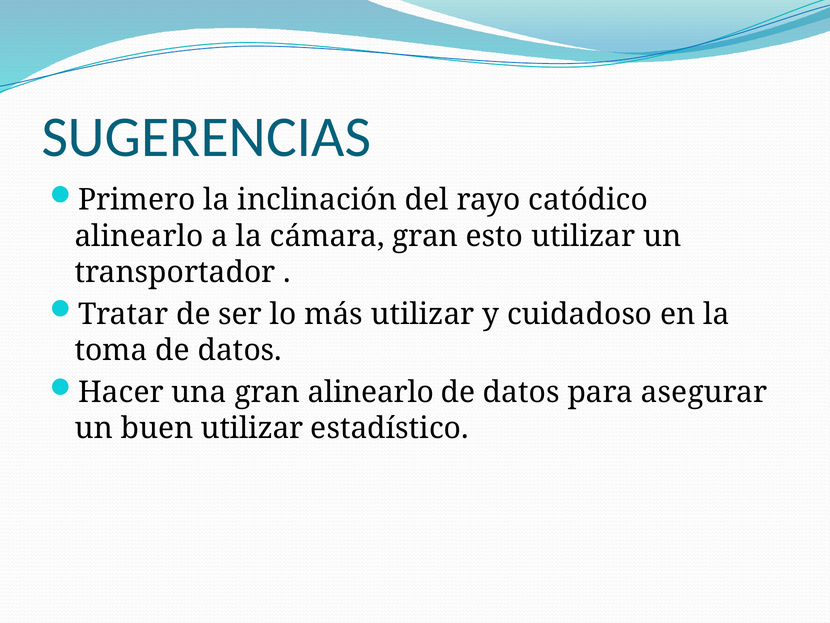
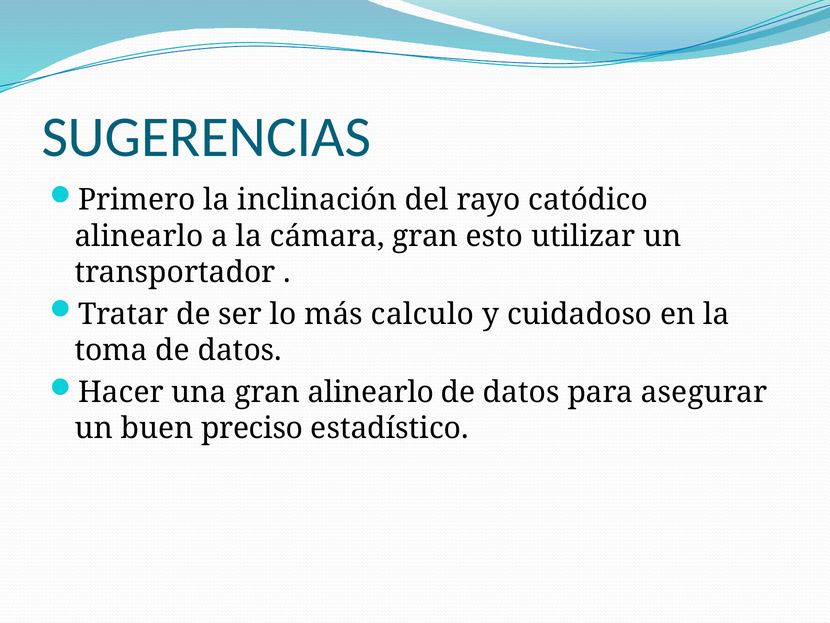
más utilizar: utilizar -> calculo
buen utilizar: utilizar -> preciso
